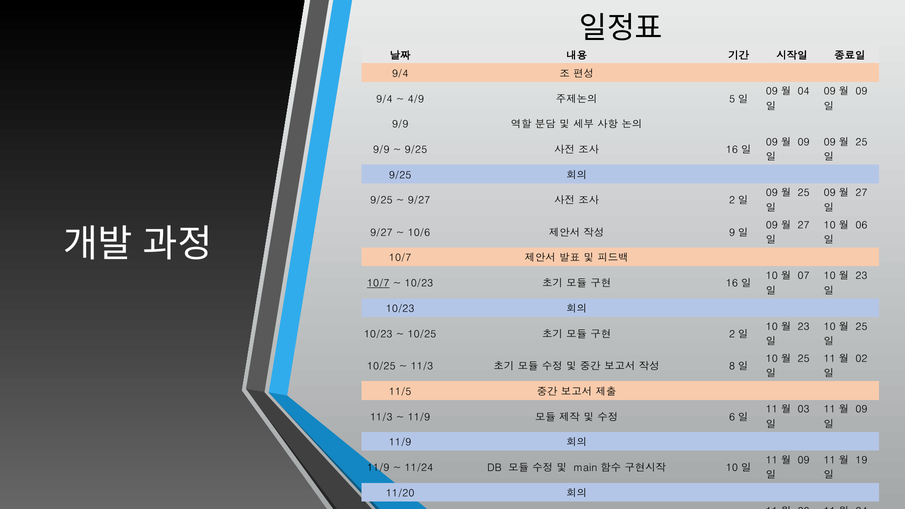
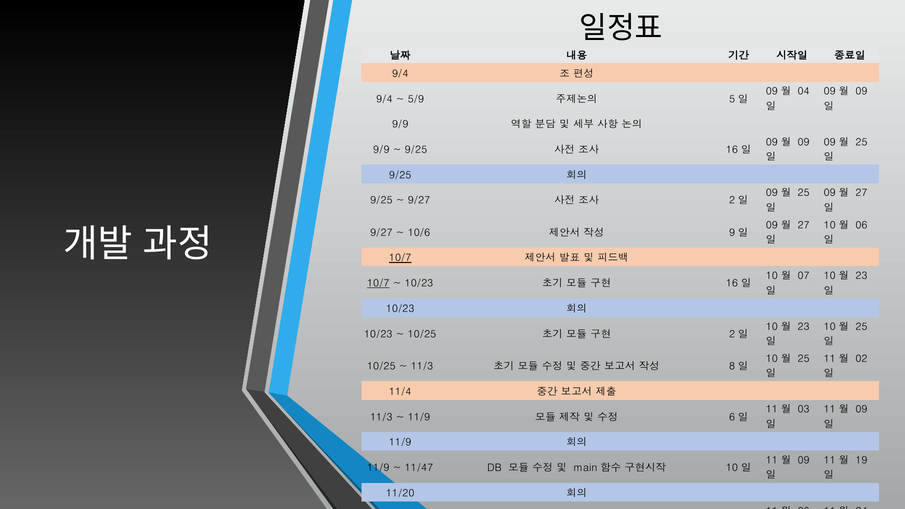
4/9: 4/9 -> 5/9
10/7 at (400, 258) underline: none -> present
11/5: 11/5 -> 11/4
11/24 at (419, 468): 11/24 -> 11/47
